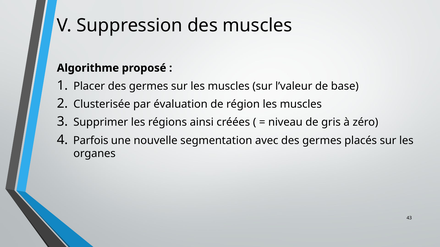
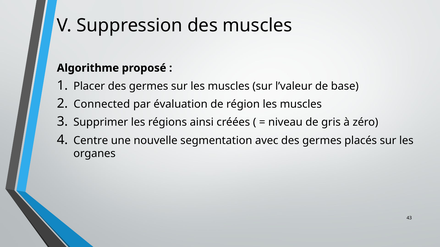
Clusterisée: Clusterisée -> Connected
Parfois: Parfois -> Centre
